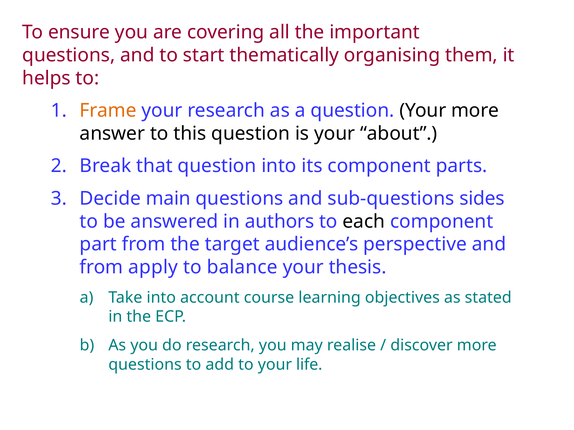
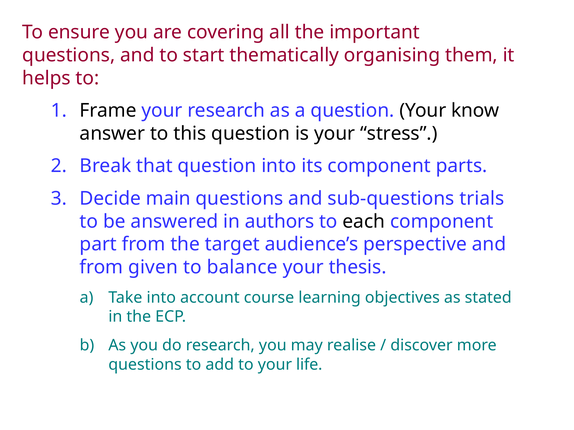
Frame colour: orange -> black
Your more: more -> know
about: about -> stress
sides: sides -> trials
apply: apply -> given
